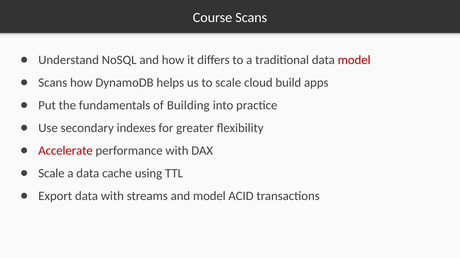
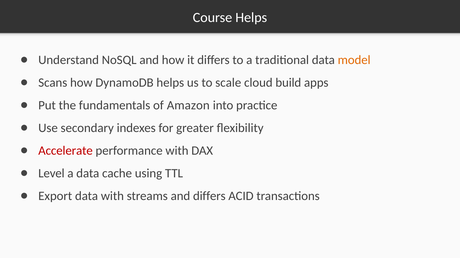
Course Scans: Scans -> Helps
model at (354, 60) colour: red -> orange
Building: Building -> Amazon
Scale at (51, 174): Scale -> Level
and model: model -> differs
